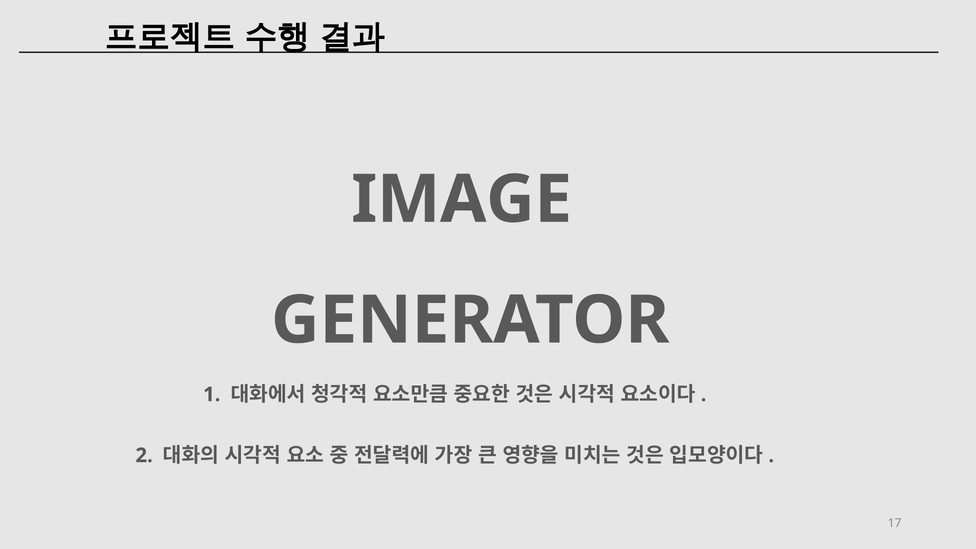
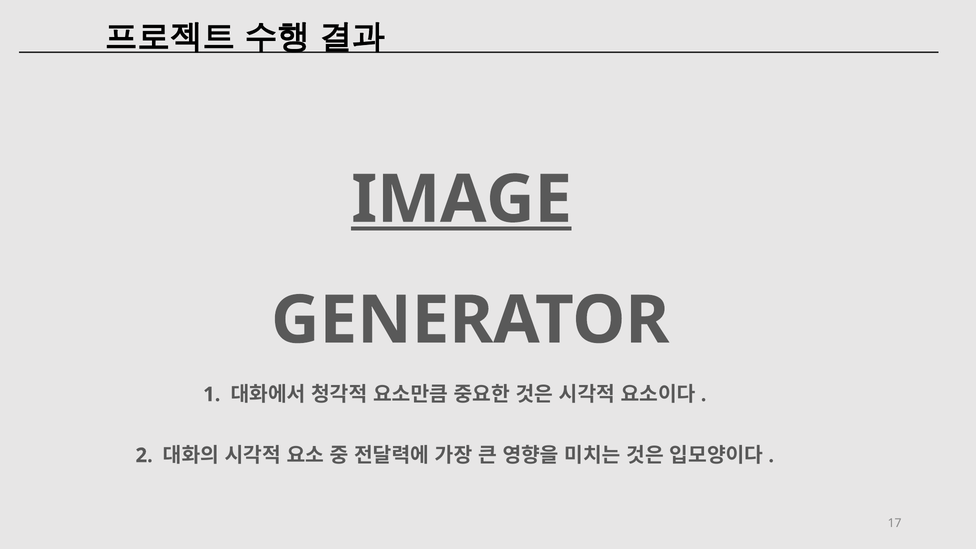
IMAGE underline: none -> present
